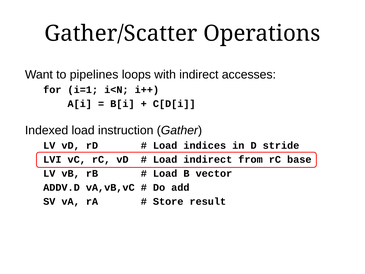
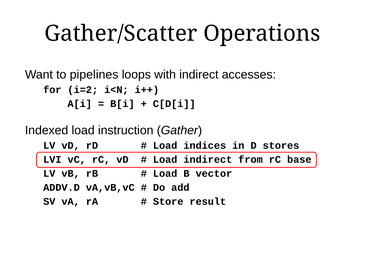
i=1: i=1 -> i=2
stride: stride -> stores
